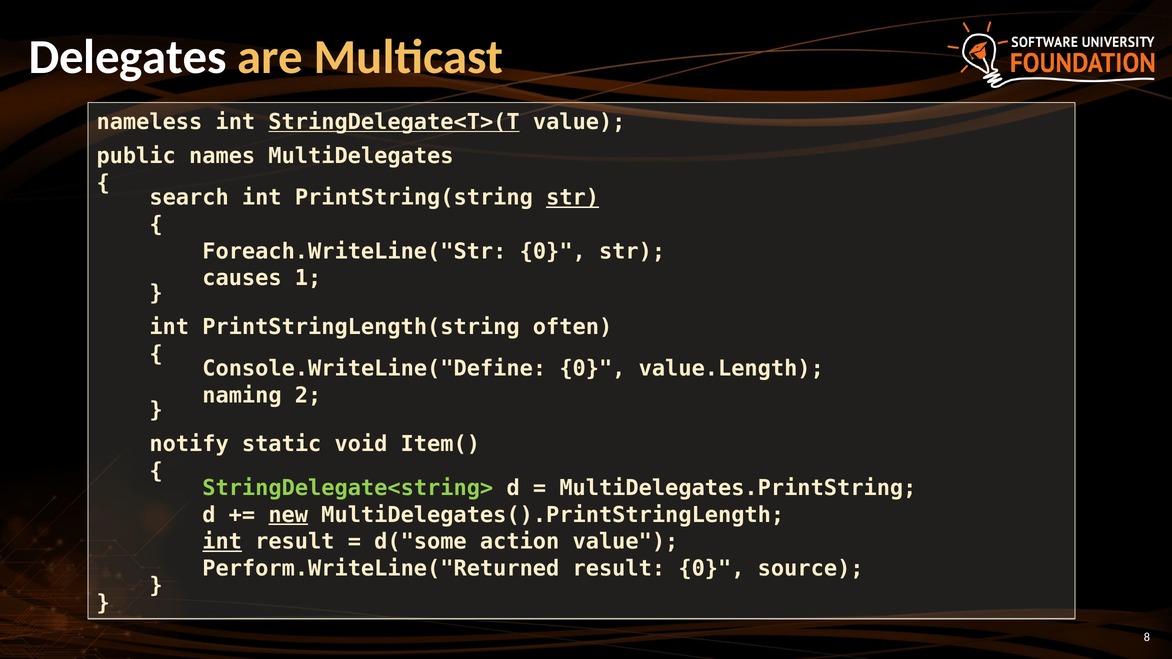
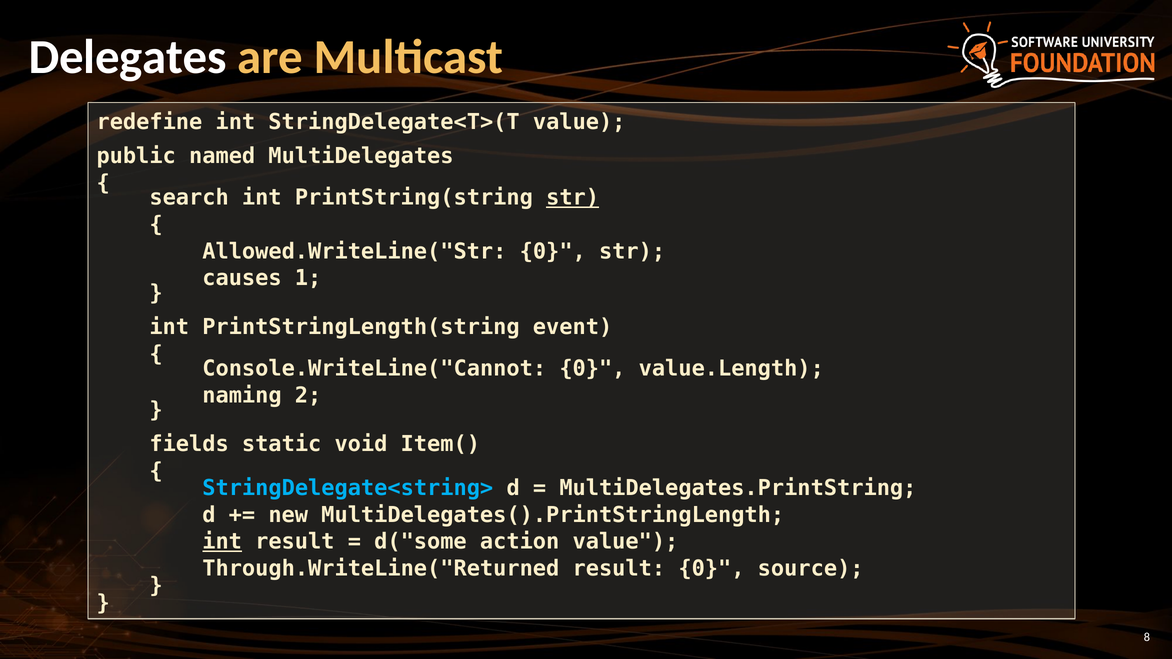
nameless: nameless -> redefine
StringDelegate<T>(T underline: present -> none
names: names -> named
Foreach.WriteLine("Str: Foreach.WriteLine("Str -> Allowed.WriteLine("Str
often: often -> event
Console.WriteLine("Define: Console.WriteLine("Define -> Console.WriteLine("Cannot
notify: notify -> fields
StringDelegate<string> colour: light green -> light blue
new underline: present -> none
Perform.WriteLine("Returned: Perform.WriteLine("Returned -> Through.WriteLine("Returned
